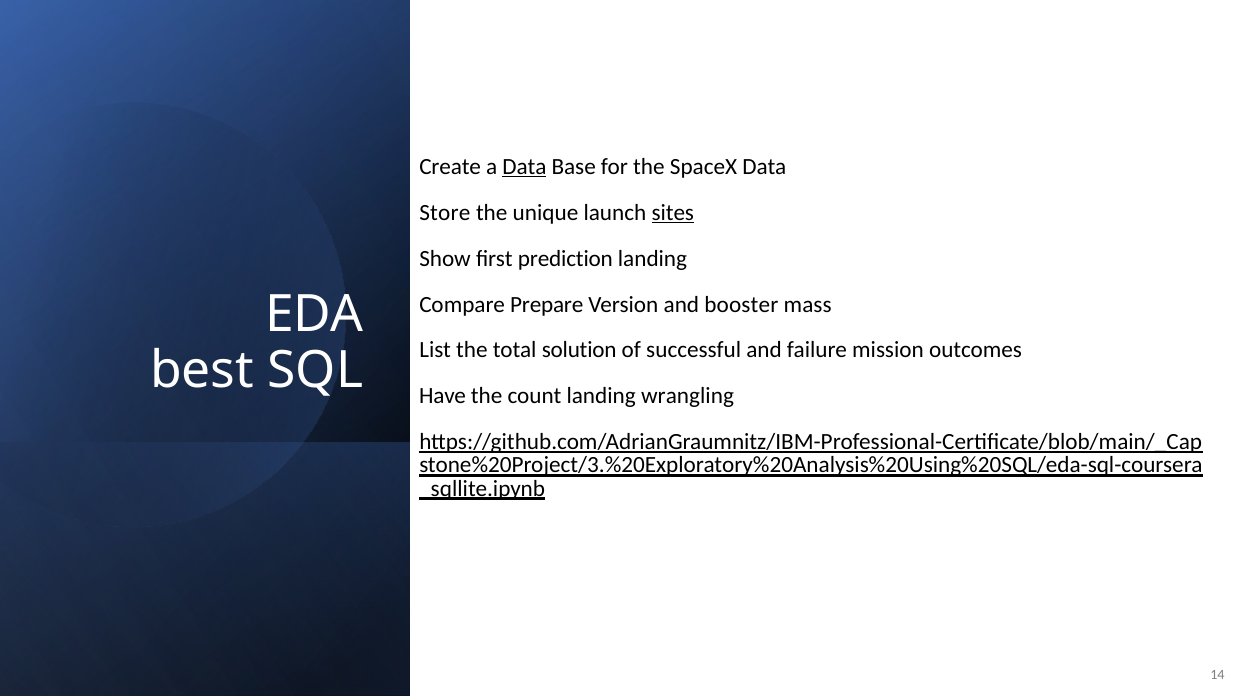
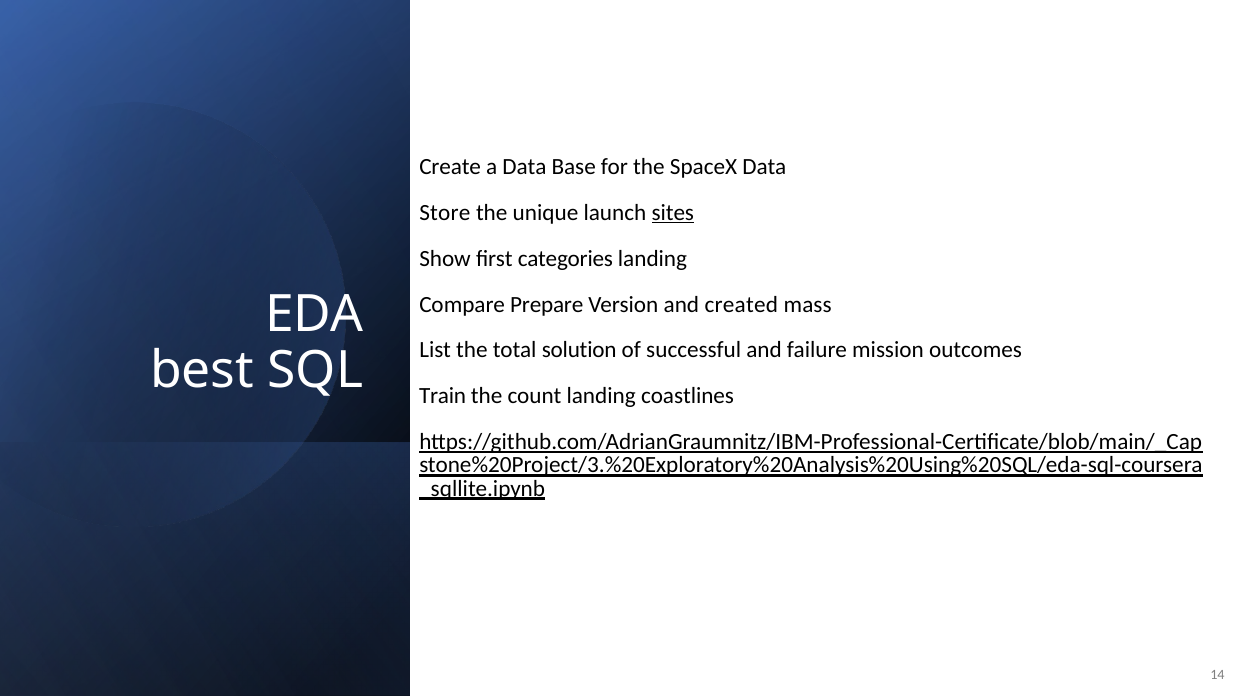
Data at (524, 167) underline: present -> none
prediction: prediction -> categories
booster: booster -> created
Have: Have -> Train
wrangling: wrangling -> coastlines
